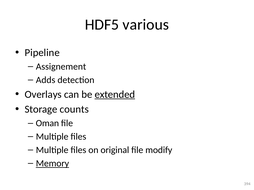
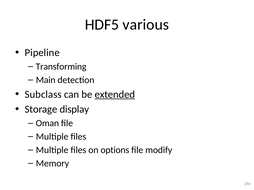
Assignement: Assignement -> Transforming
Adds: Adds -> Main
Overlays: Overlays -> Subclass
counts: counts -> display
original: original -> options
Memory underline: present -> none
